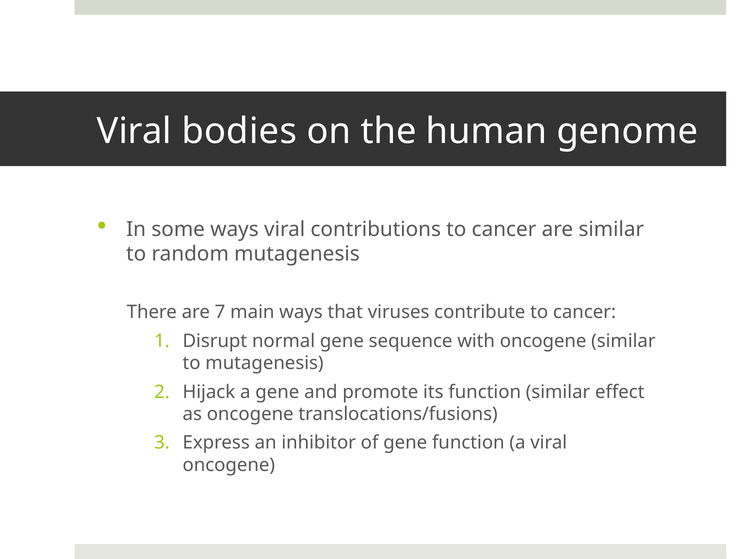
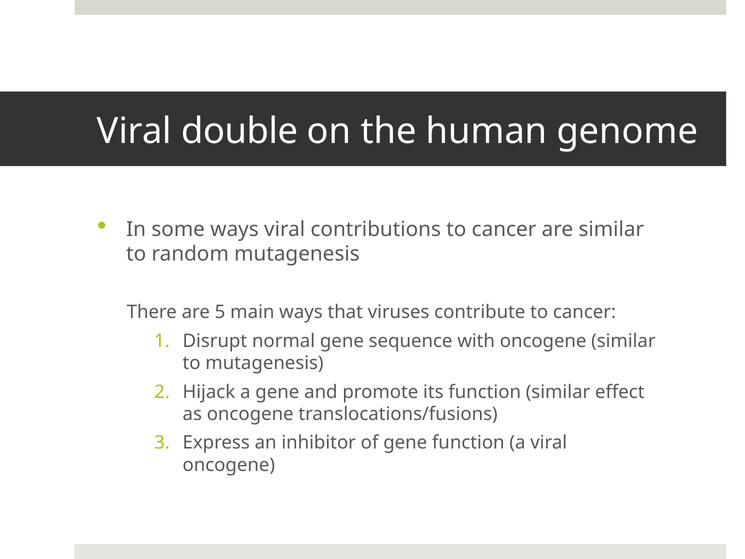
bodies: bodies -> double
7: 7 -> 5
